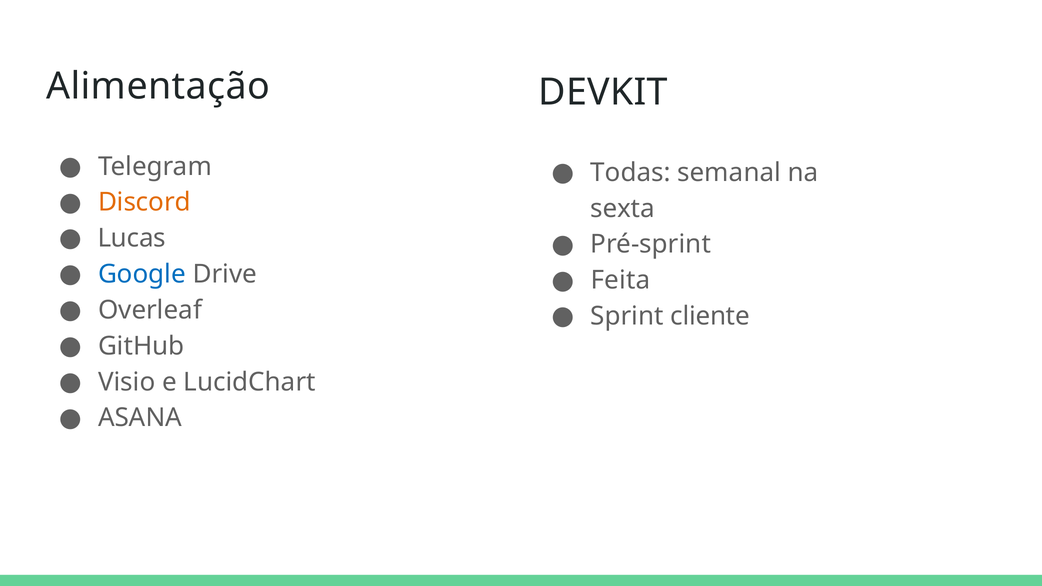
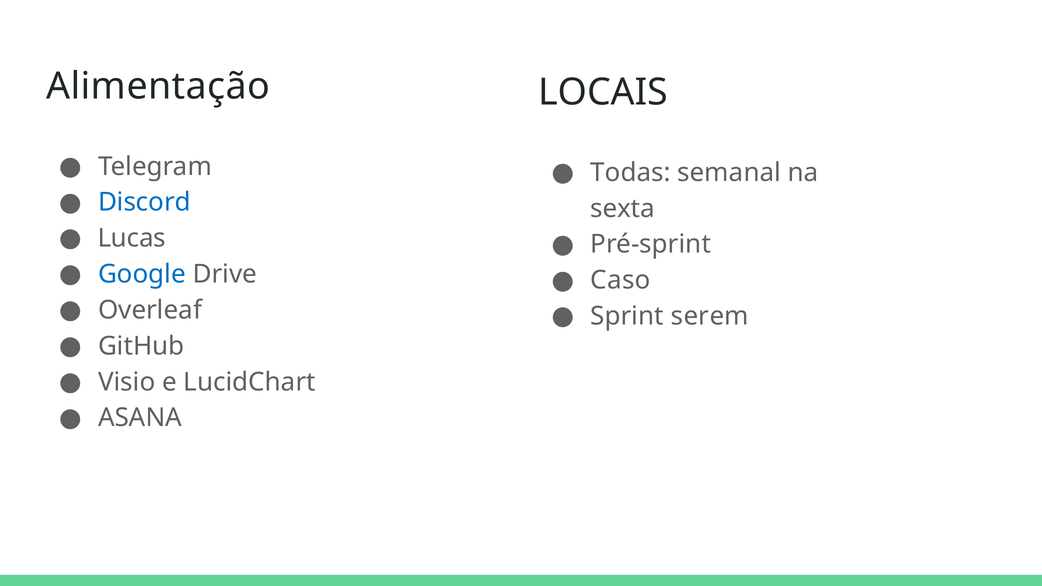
DEVKIT: DEVKIT -> LOCAIS
Discord colour: orange -> blue
Feita: Feita -> Caso
cliente: cliente -> serem
